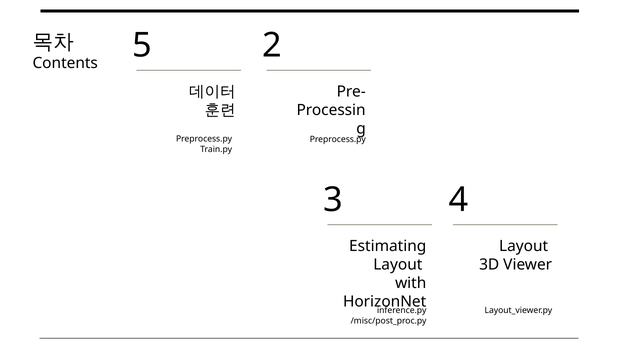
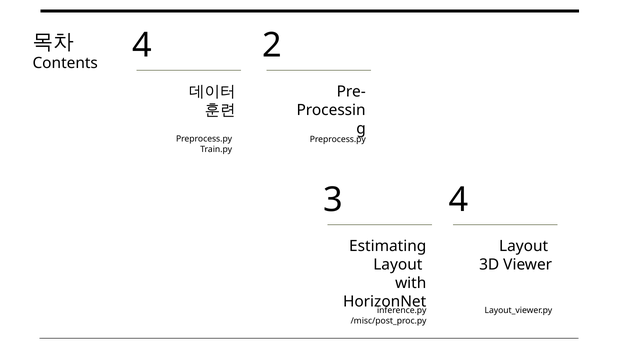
Contents 5: 5 -> 4
